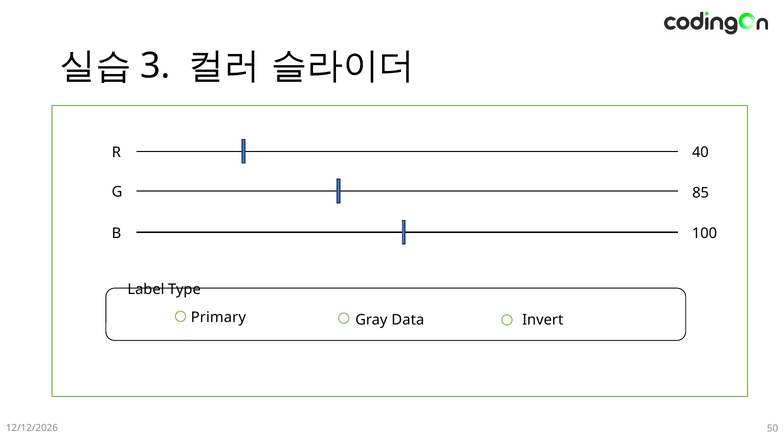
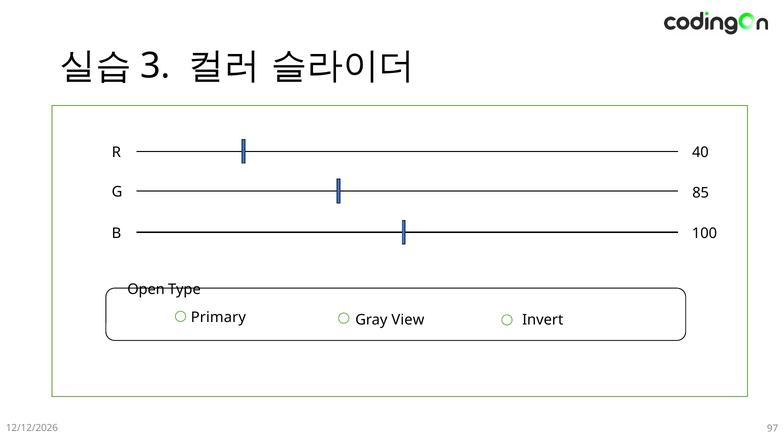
Label: Label -> Open
Data: Data -> View
50: 50 -> 97
